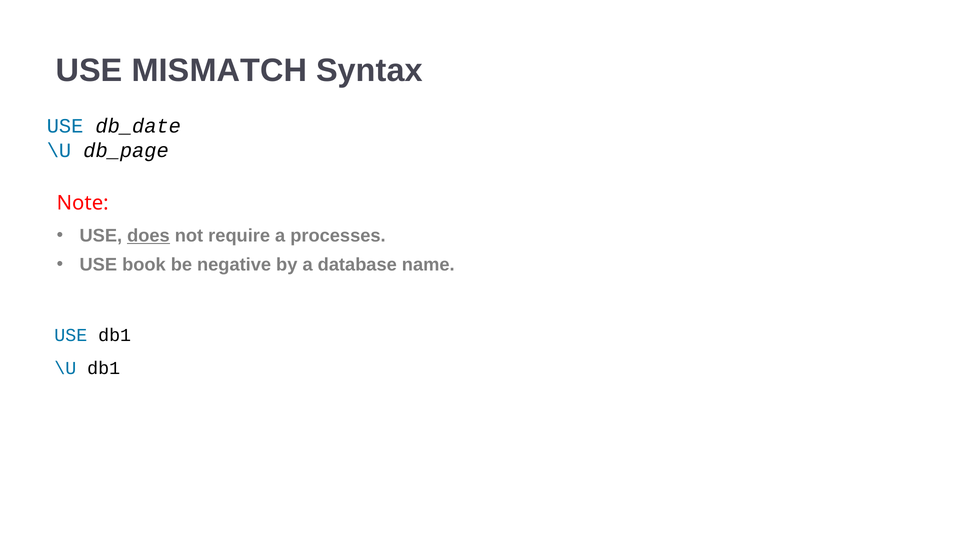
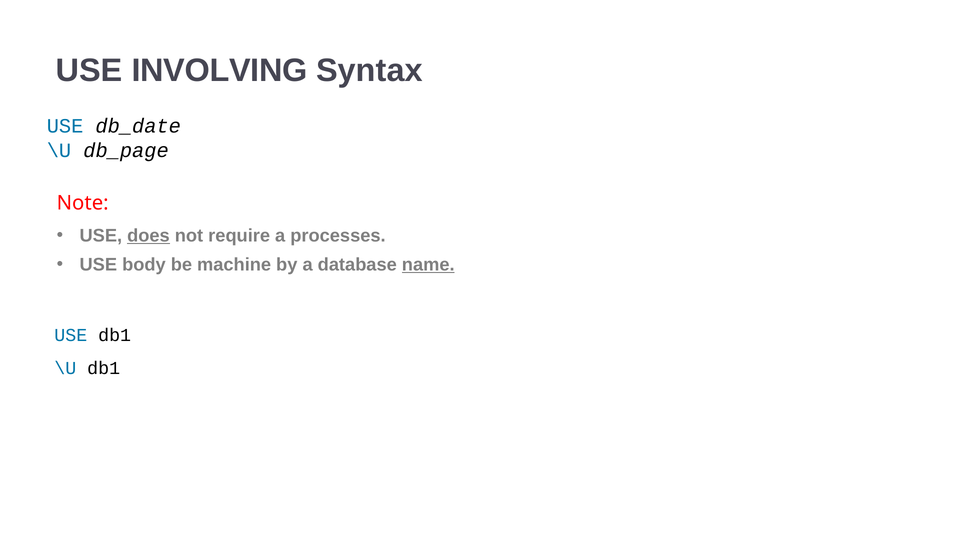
MISMATCH: MISMATCH -> INVOLVING
book: book -> body
negative: negative -> machine
name underline: none -> present
